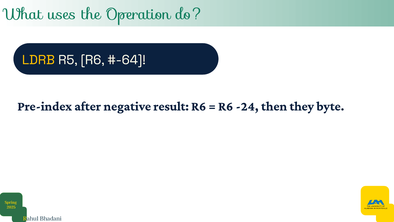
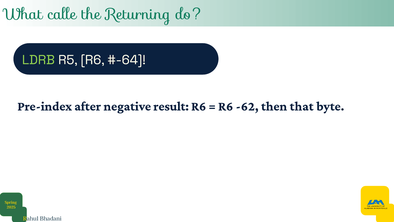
uses: uses -> calle
Operation: Operation -> Returning
LDRB colour: yellow -> light green
-24: -24 -> -62
they: they -> that
